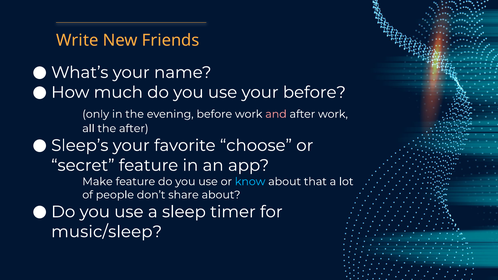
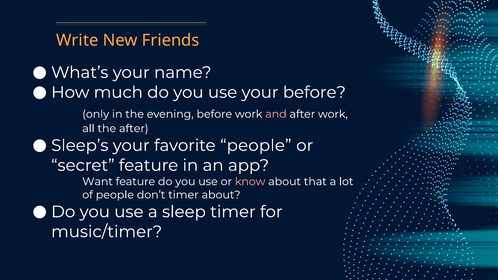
favorite choose: choose -> people
Make: Make -> Want
know colour: light blue -> pink
don’t share: share -> timer
music/sleep: music/sleep -> music/timer
